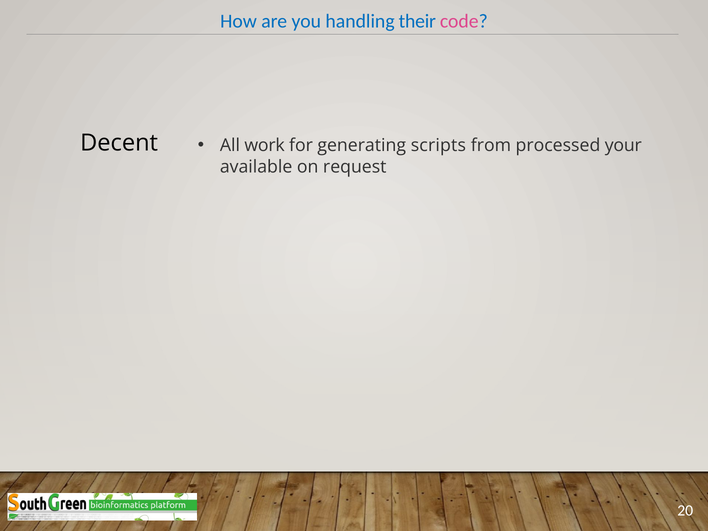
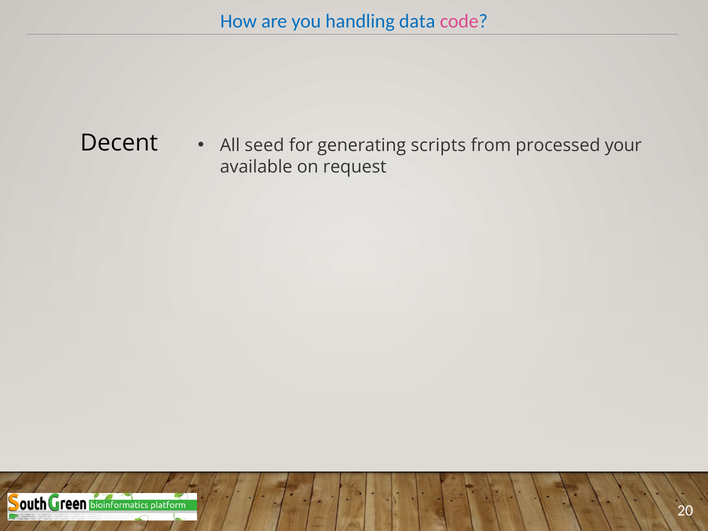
their: their -> data
work: work -> seed
